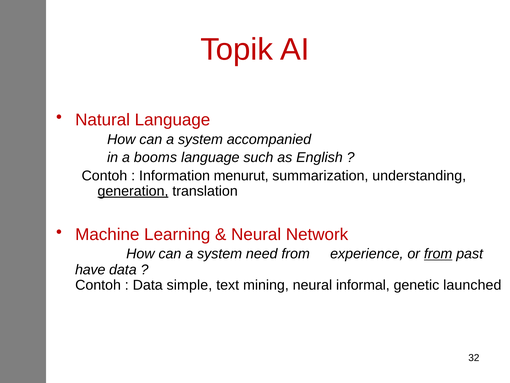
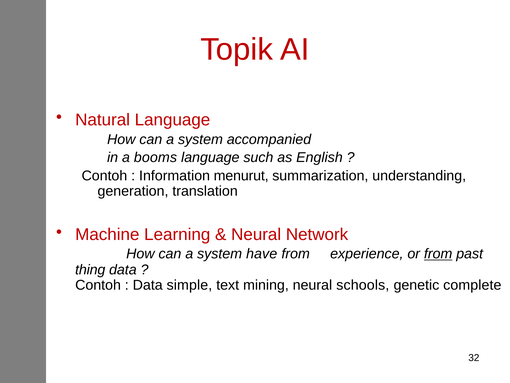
generation underline: present -> none
need: need -> have
have: have -> thing
informal: informal -> schools
launched: launched -> complete
